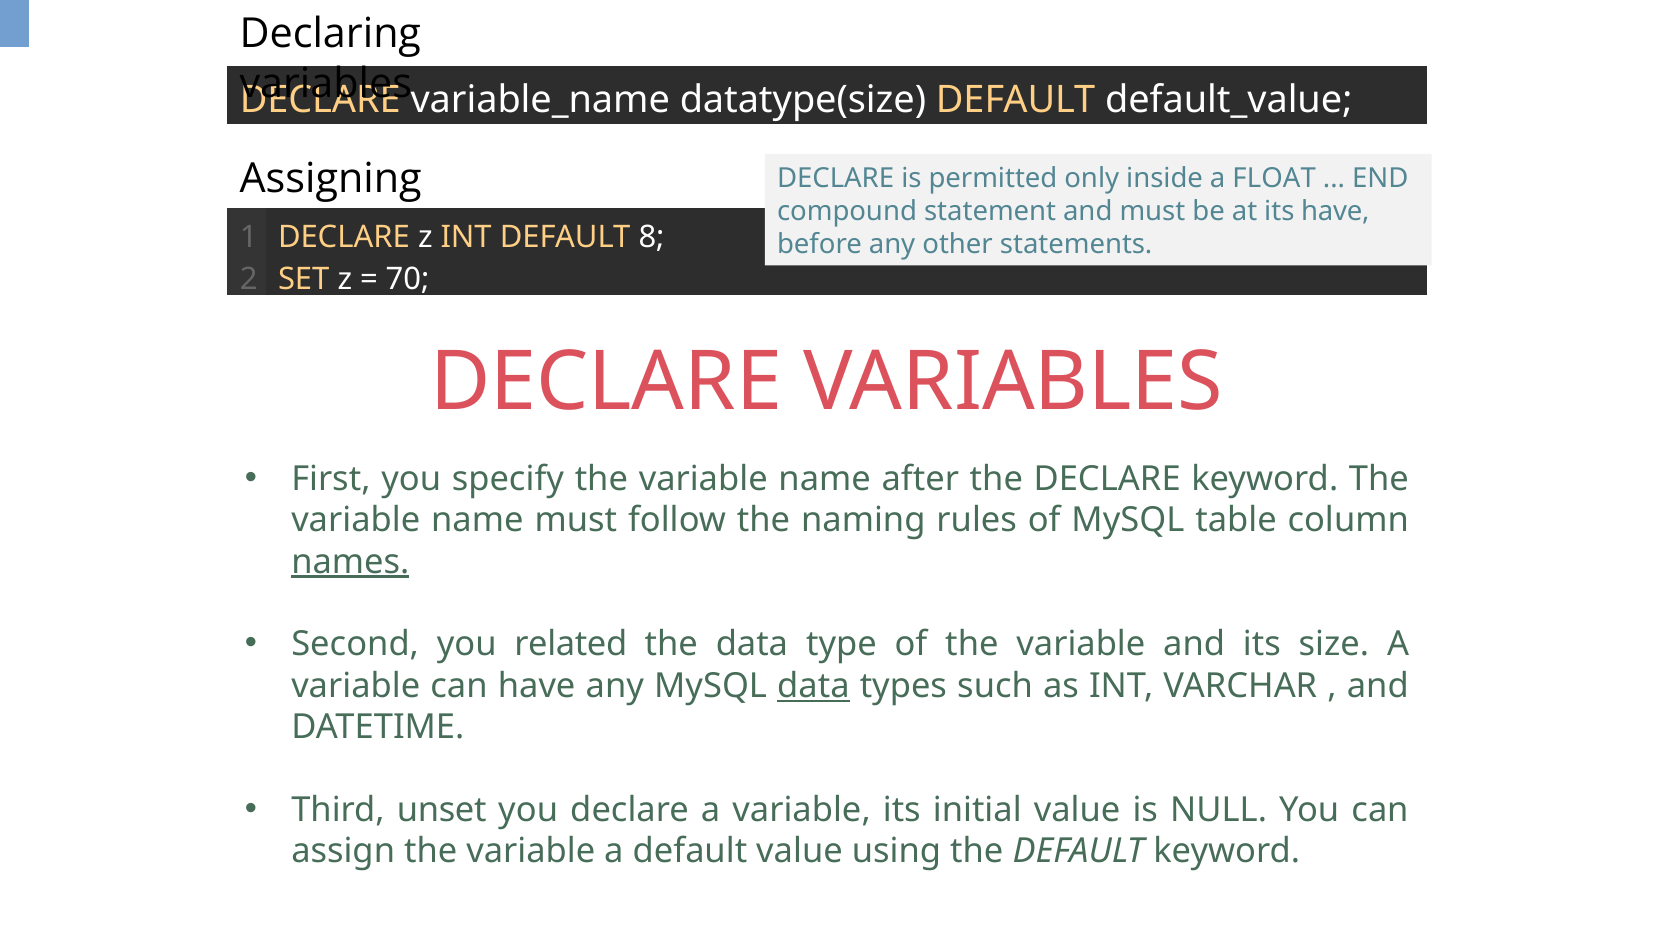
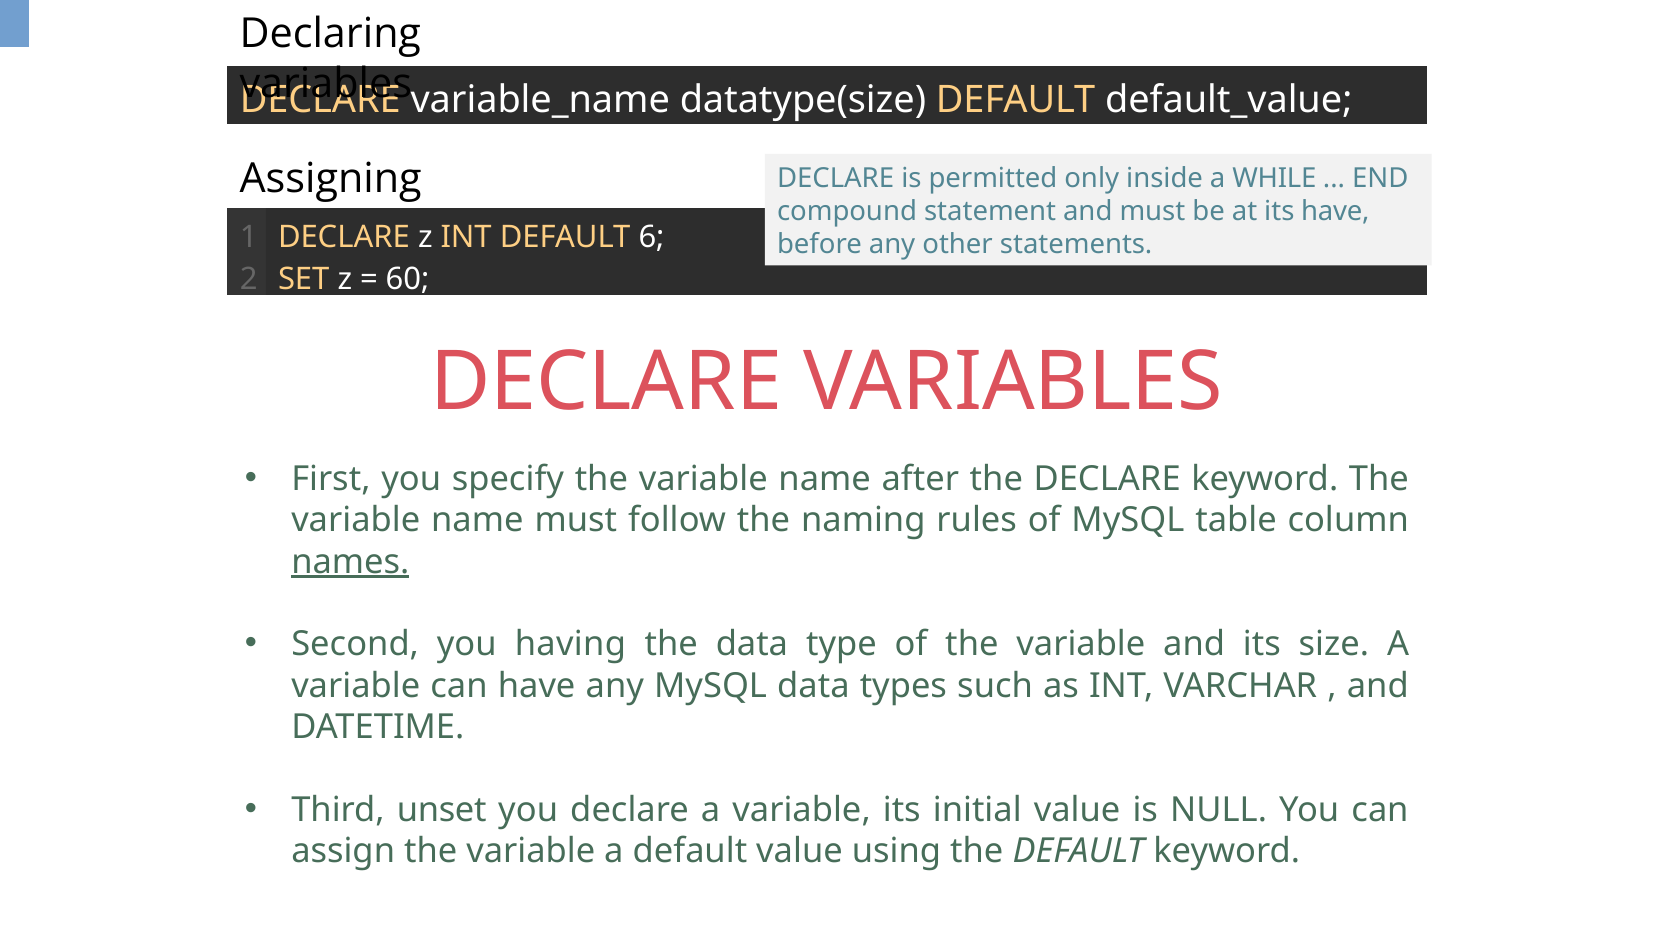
FLOAT: FLOAT -> WHILE
8: 8 -> 6
70: 70 -> 60
related: related -> having
data at (813, 685) underline: present -> none
